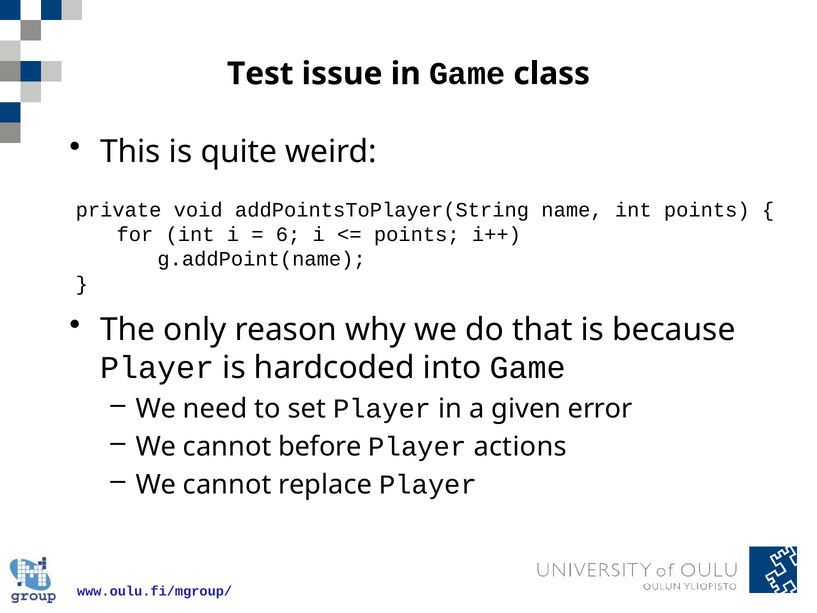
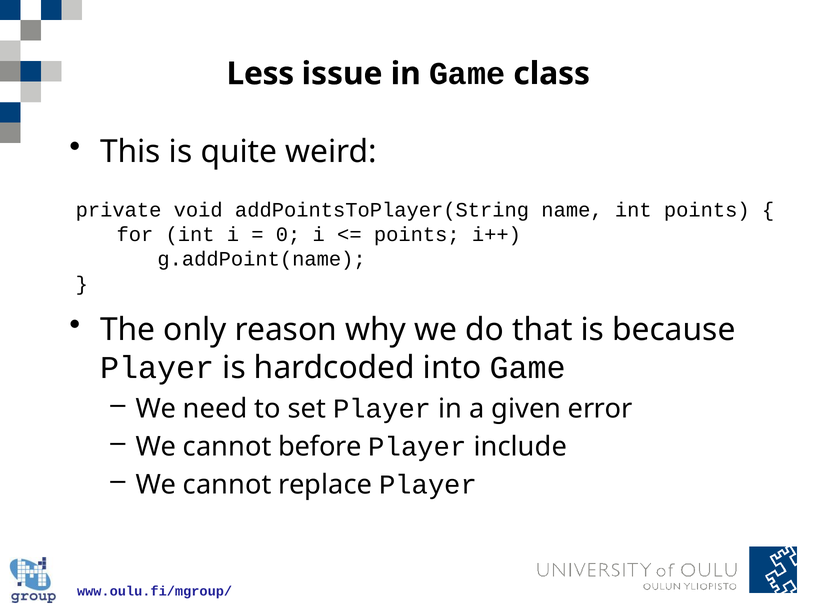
Test: Test -> Less
6: 6 -> 0
actions: actions -> include
